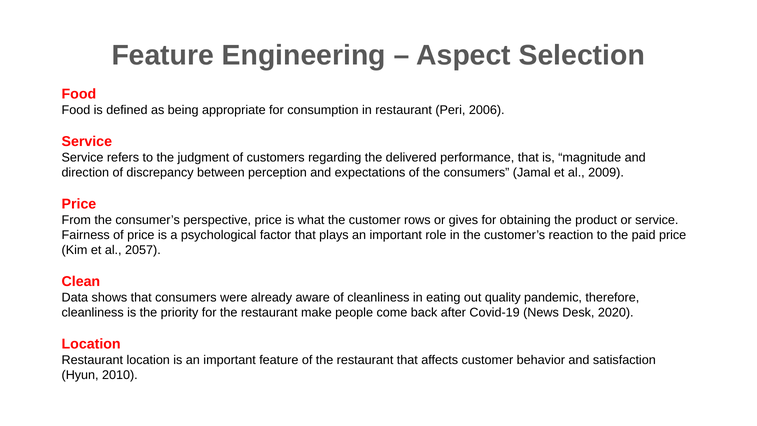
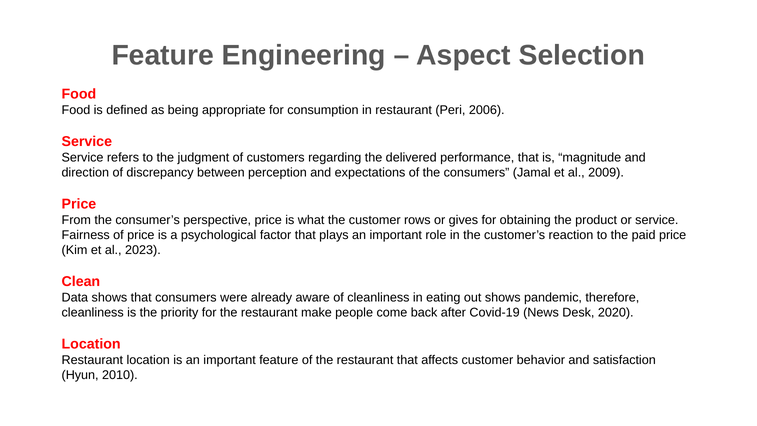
2057: 2057 -> 2023
out quality: quality -> shows
